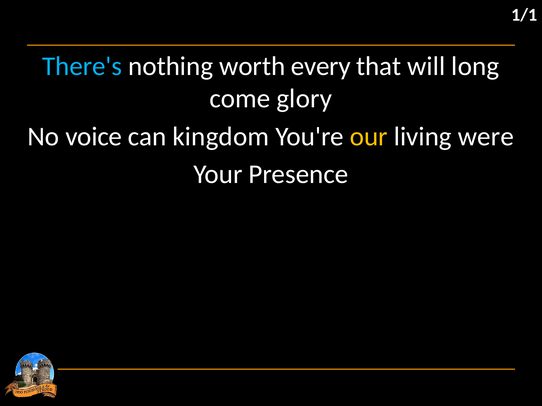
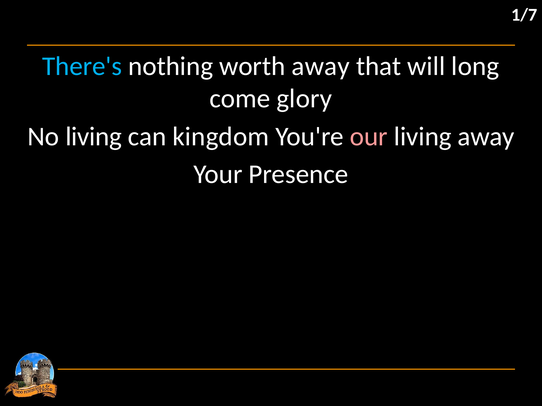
1/1: 1/1 -> 1/7
worth every: every -> away
No voice: voice -> living
our colour: yellow -> pink
living were: were -> away
